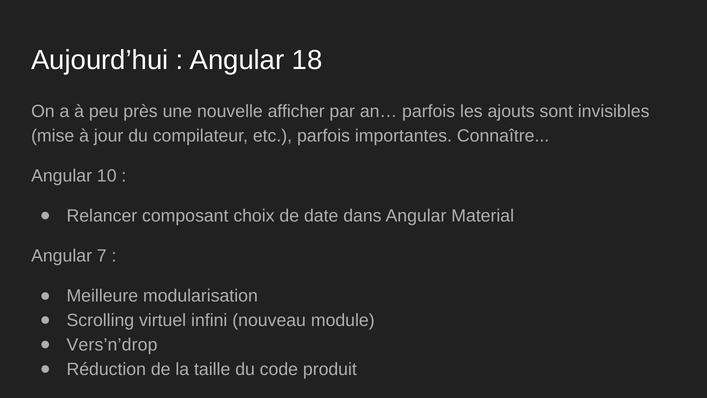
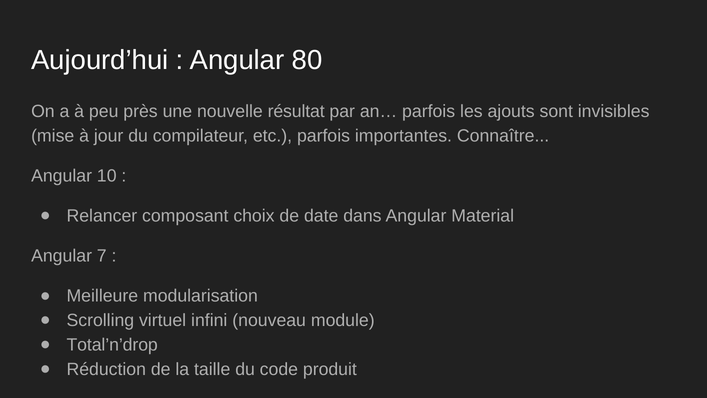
18: 18 -> 80
afficher: afficher -> résultat
Vers’n’drop: Vers’n’drop -> Total’n’drop
